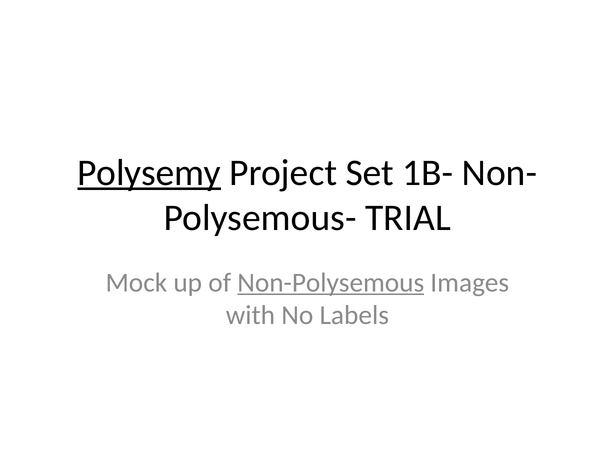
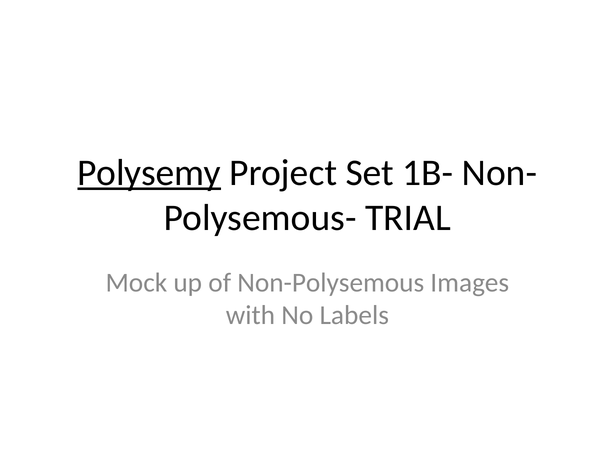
Non-Polysemous underline: present -> none
